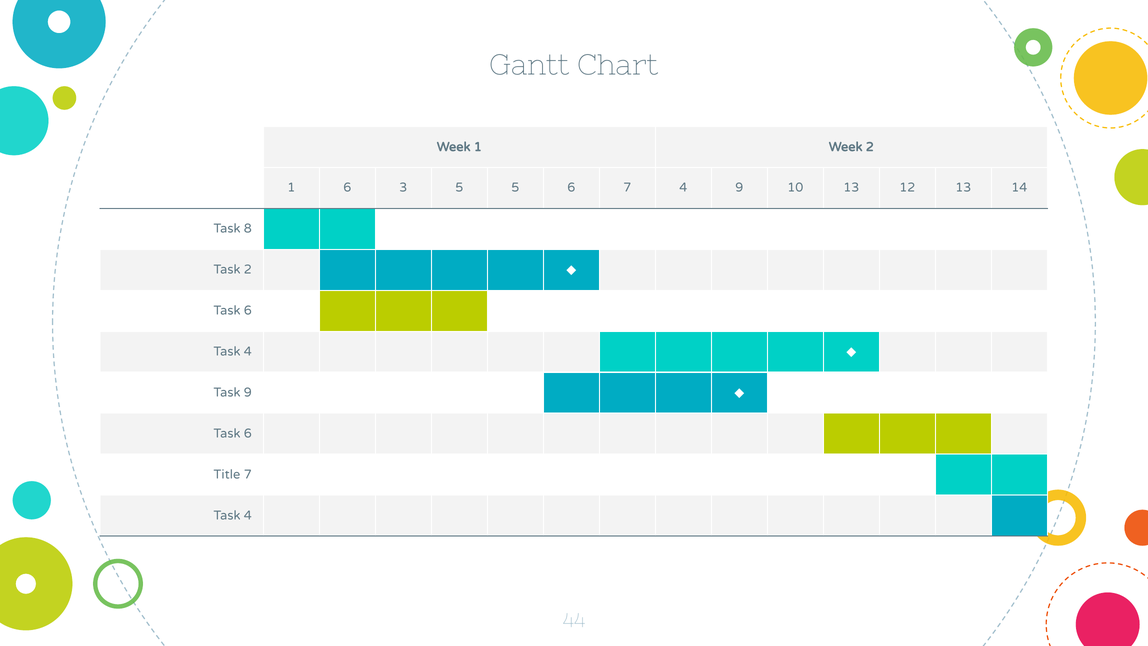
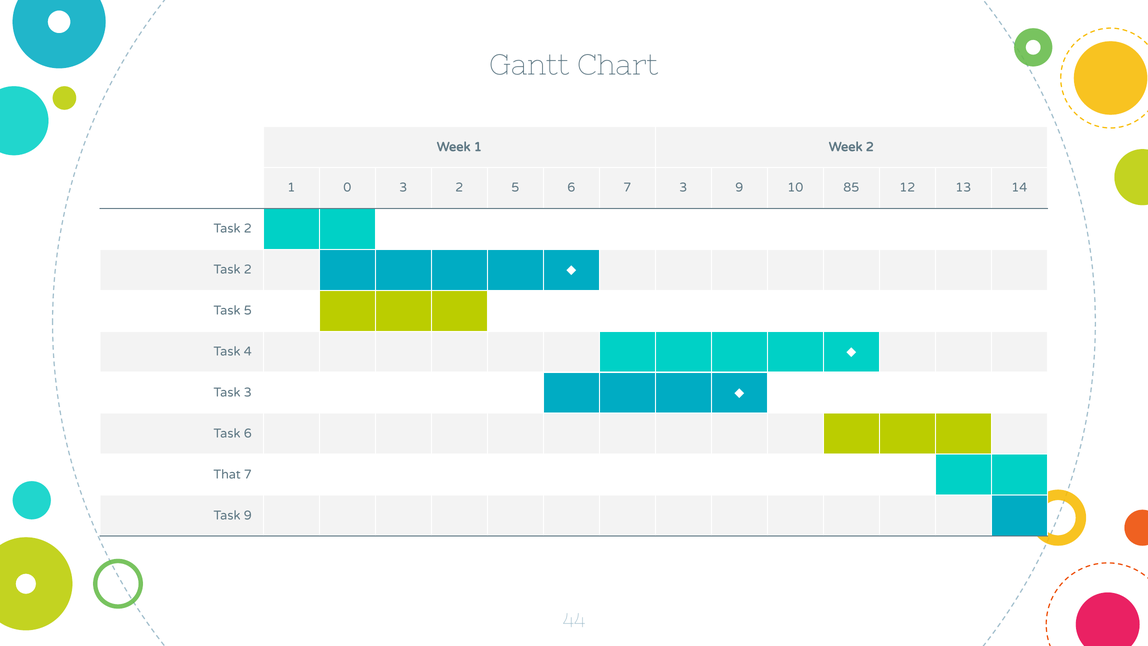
1 6: 6 -> 0
3 5: 5 -> 2
7 4: 4 -> 3
10 13: 13 -> 85
8 at (248, 229): 8 -> 2
6 at (248, 311): 6 -> 5
Task 9: 9 -> 3
Title: Title -> That
4 at (248, 515): 4 -> 9
